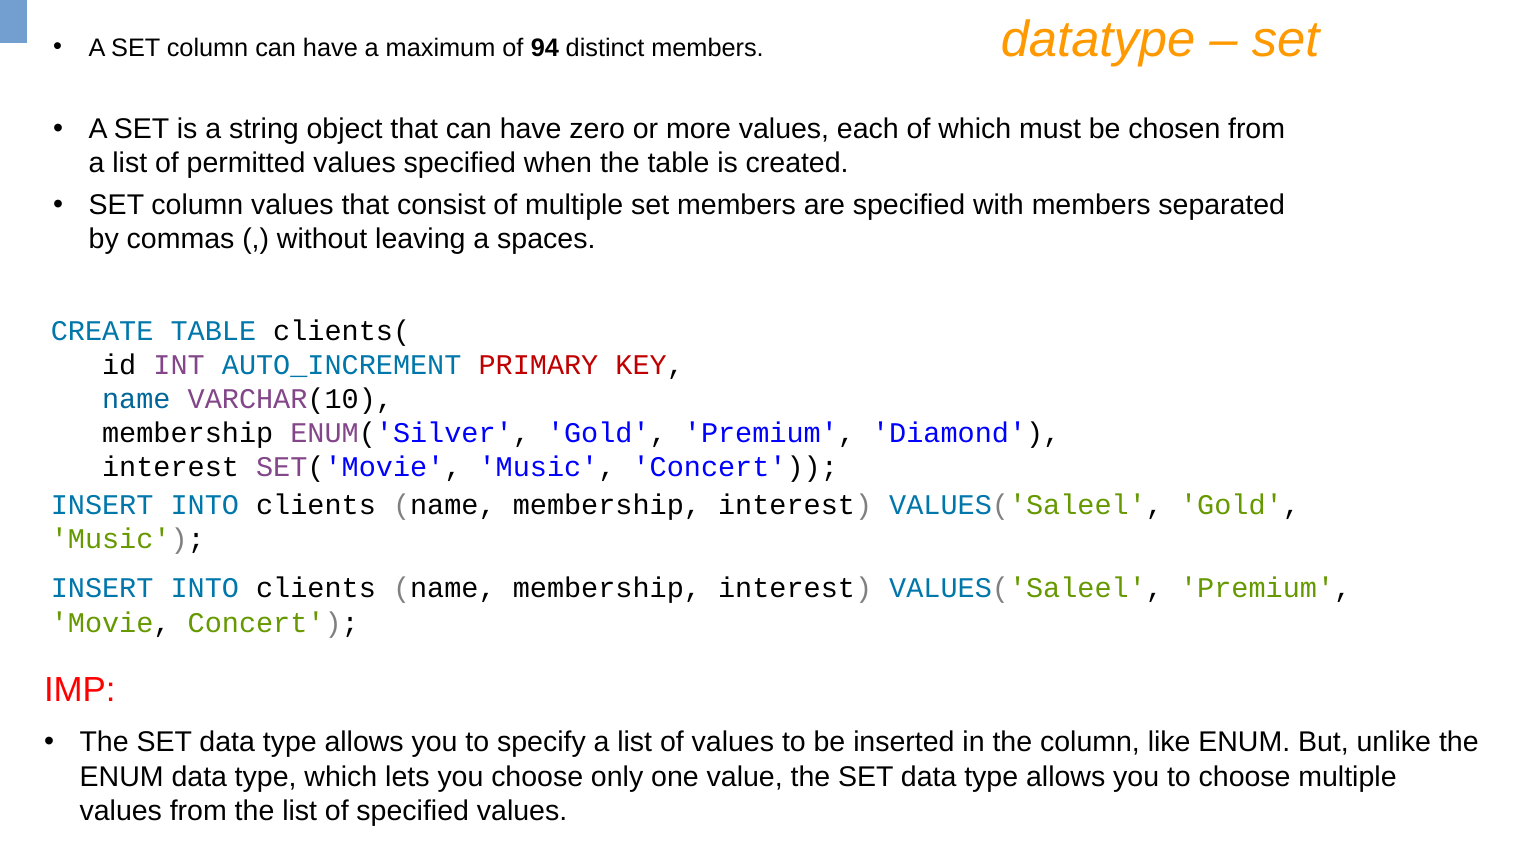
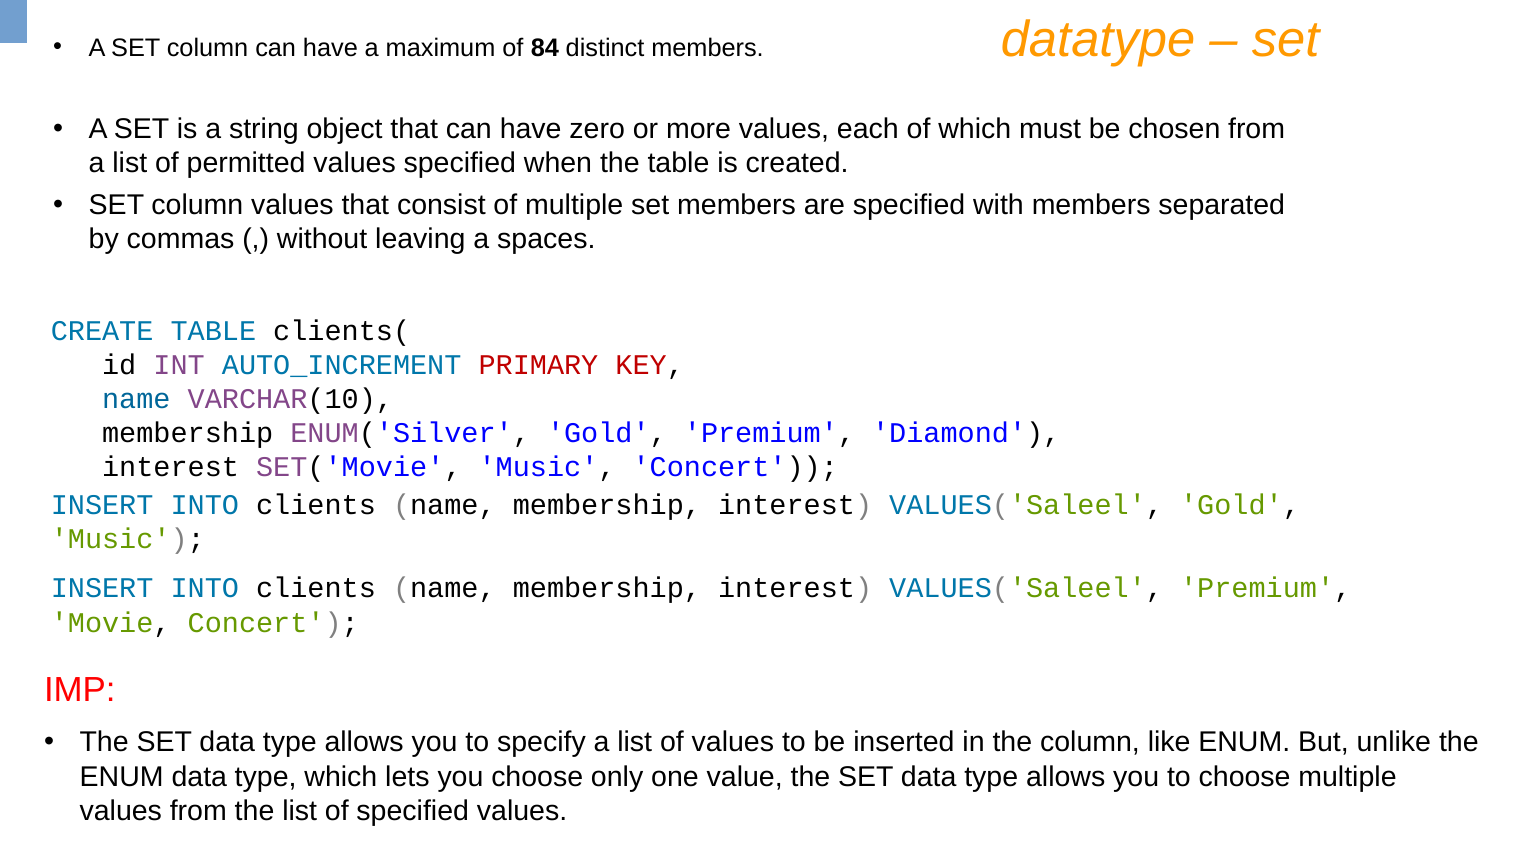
94: 94 -> 84
